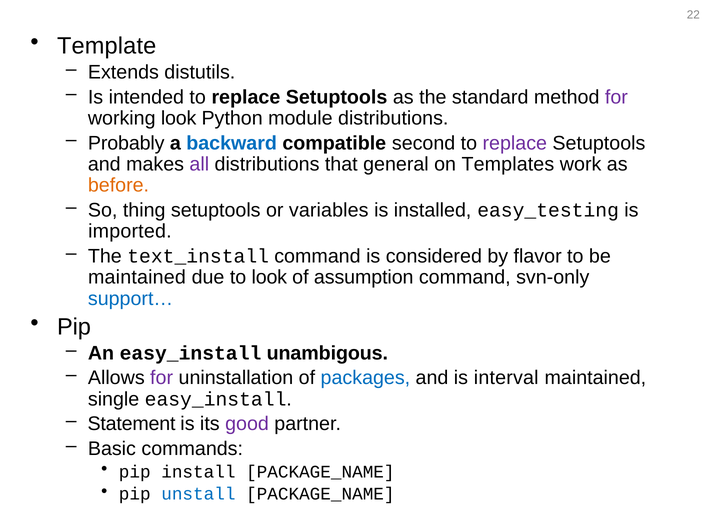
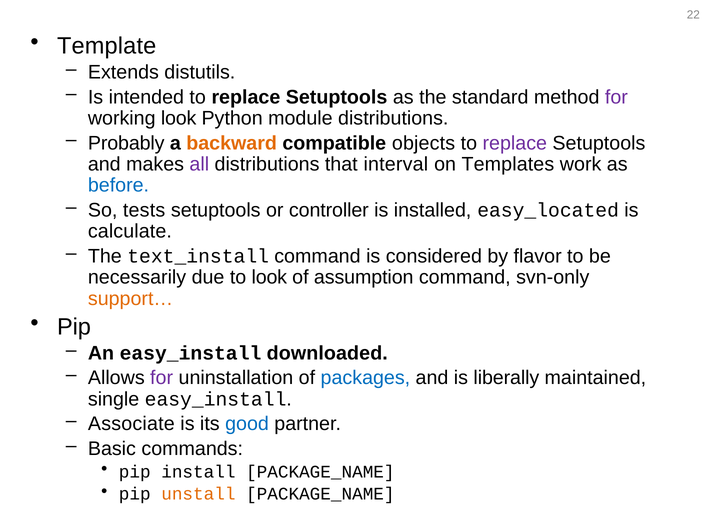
backward colour: blue -> orange
second: second -> objects
general: general -> interval
before colour: orange -> blue
thing: thing -> tests
variables: variables -> controller
easy_testing: easy_testing -> easy_located
imported: imported -> calculate
maintained at (137, 277): maintained -> necessarily
support… colour: blue -> orange
unambigous: unambigous -> downloaded
interval: interval -> liberally
Statement: Statement -> Associate
good colour: purple -> blue
unstall colour: blue -> orange
